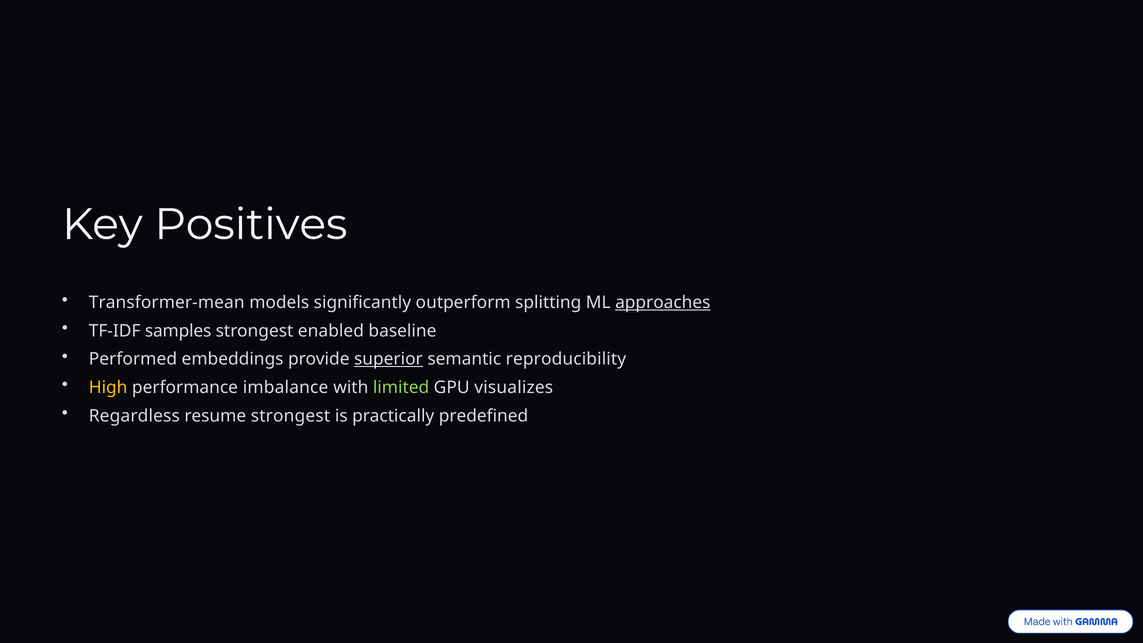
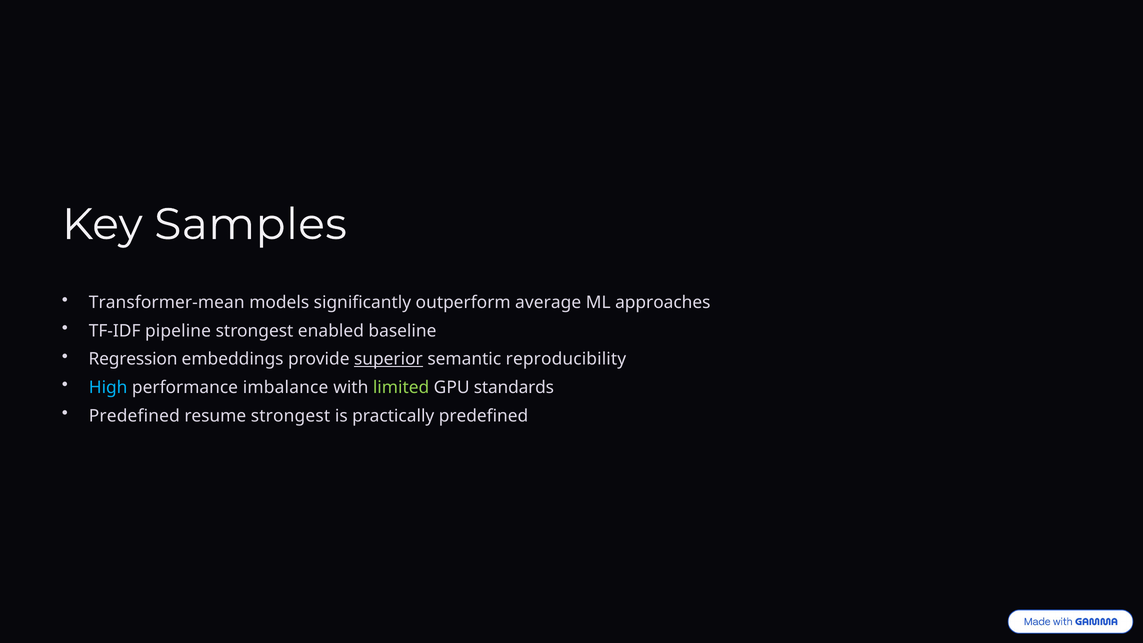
Positives: Positives -> Samples
splitting: splitting -> average
approaches underline: present -> none
samples: samples -> pipeline
Performed: Performed -> Regression
High colour: yellow -> light blue
visualizes: visualizes -> standards
Regardless at (134, 416): Regardless -> Predefined
